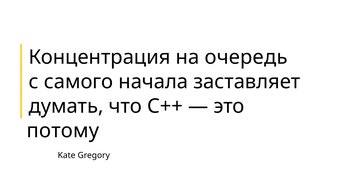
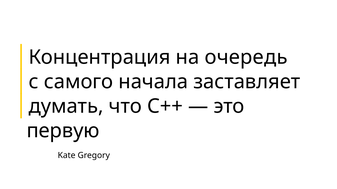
потому: потому -> первую
